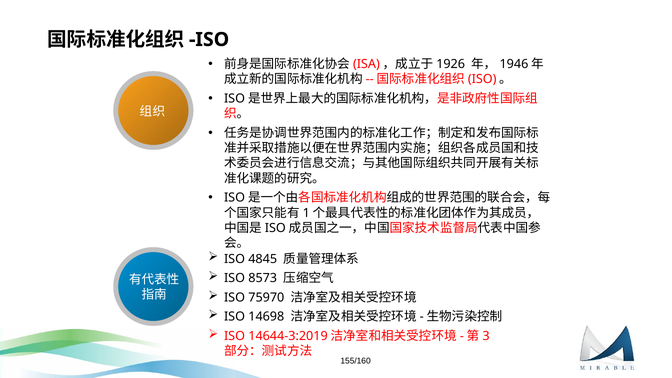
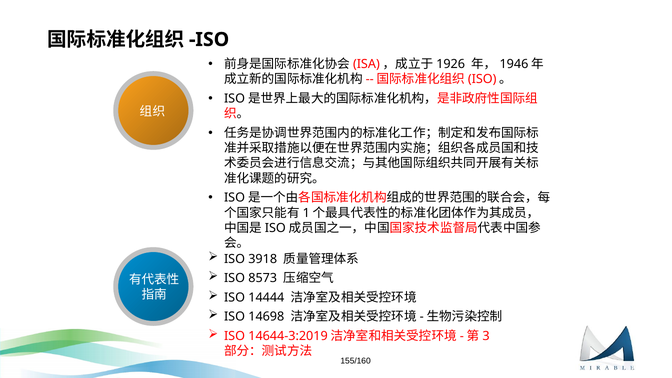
4845: 4845 -> 3918
75970: 75970 -> 14444
